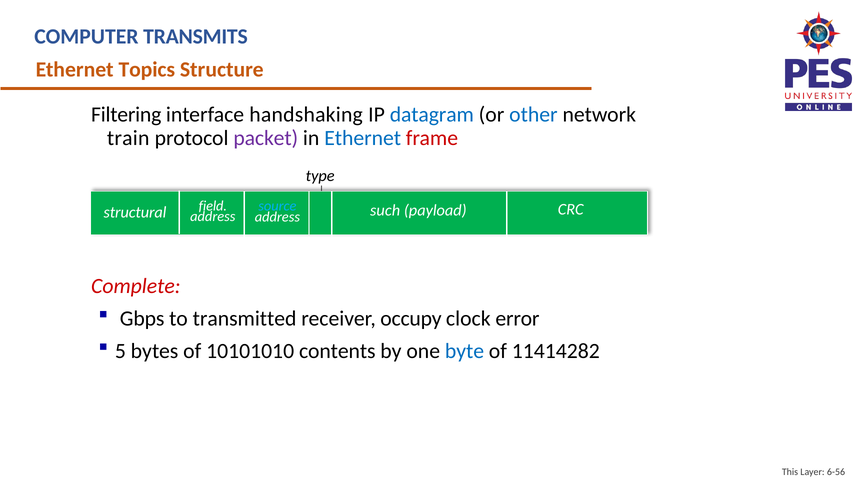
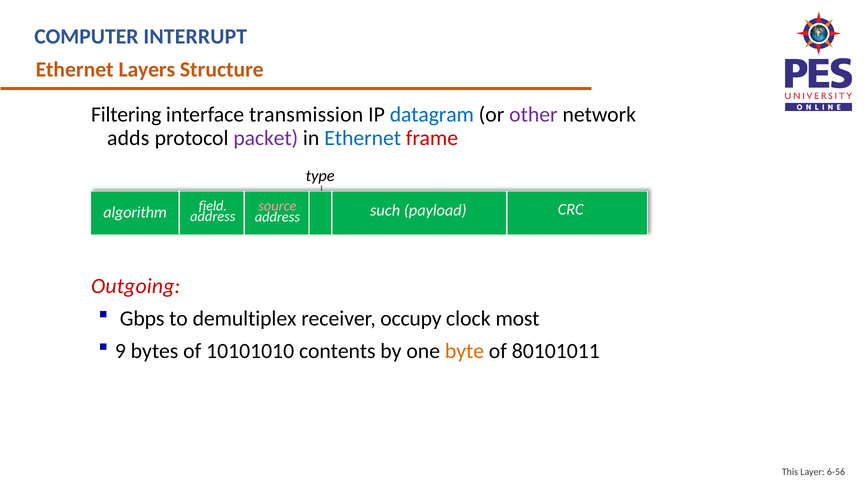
TRANSMITS: TRANSMITS -> INTERRUPT
Topics: Topics -> Layers
handshaking: handshaking -> transmission
other colour: blue -> purple
train: train -> adds
source colour: light blue -> pink
structural: structural -> algorithm
Complete: Complete -> Outgoing
transmitted: transmitted -> demultiplex
error: error -> most
5: 5 -> 9
byte colour: blue -> orange
11414282: 11414282 -> 80101011
